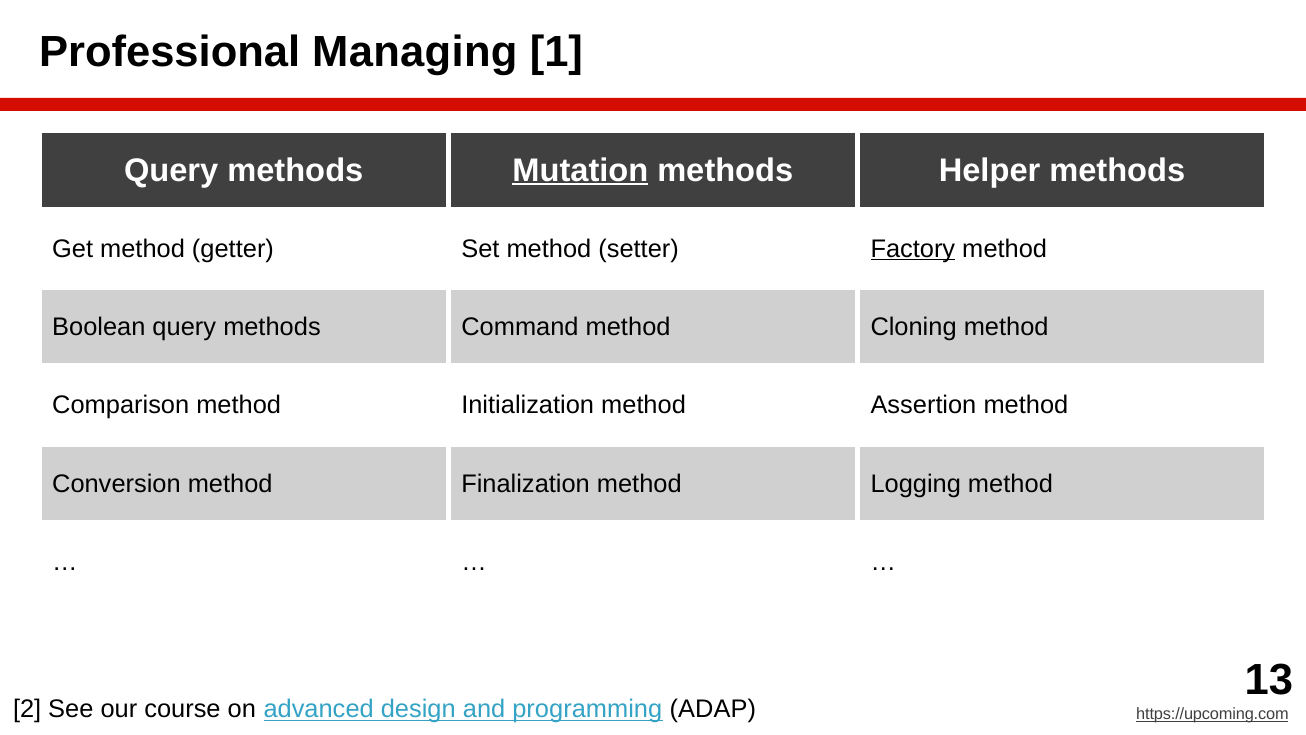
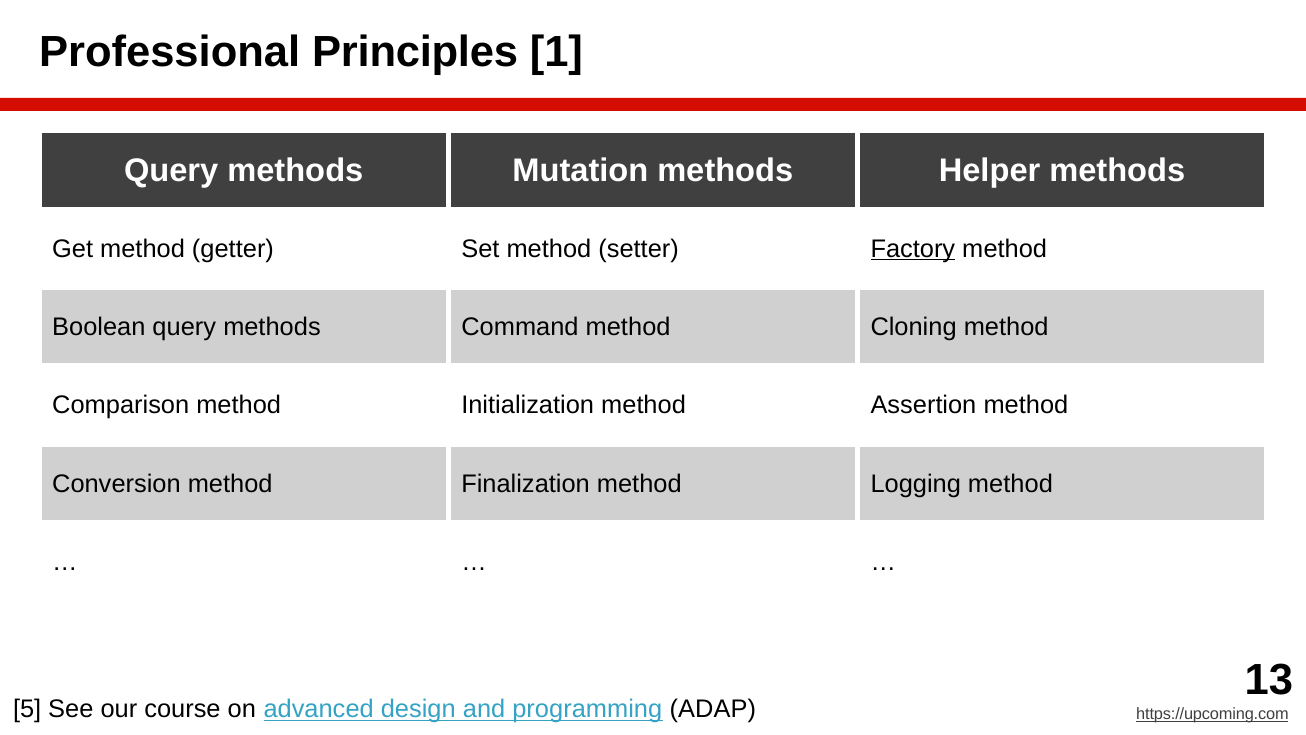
Managing: Managing -> Principles
Mutation underline: present -> none
2: 2 -> 5
